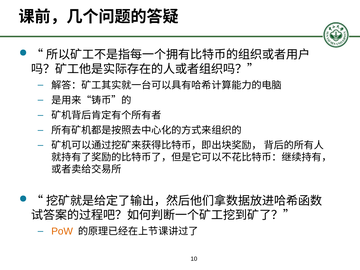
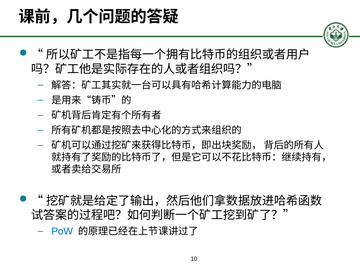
PoW colour: orange -> blue
